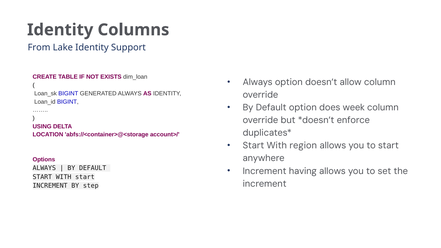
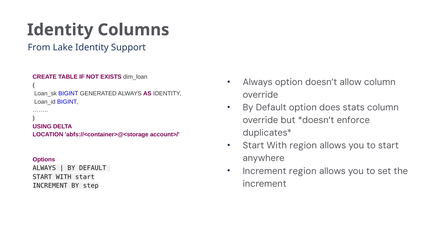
week: week -> stats
Increment having: having -> region
